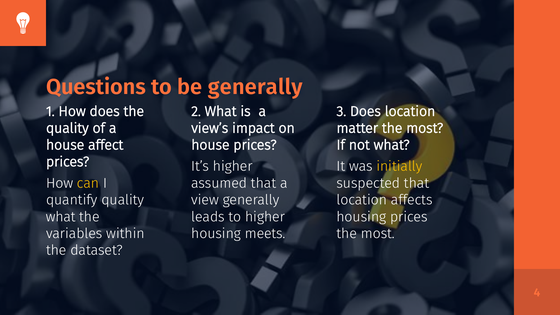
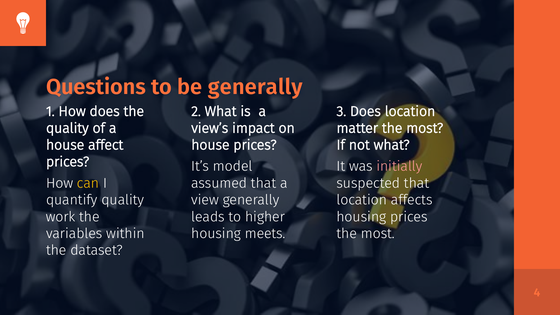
It’s higher: higher -> model
initially colour: yellow -> pink
what at (61, 217): what -> work
